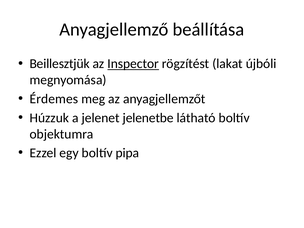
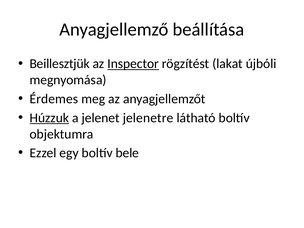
Húzzuk underline: none -> present
jelenetbe: jelenetbe -> jelenetre
pipa: pipa -> bele
